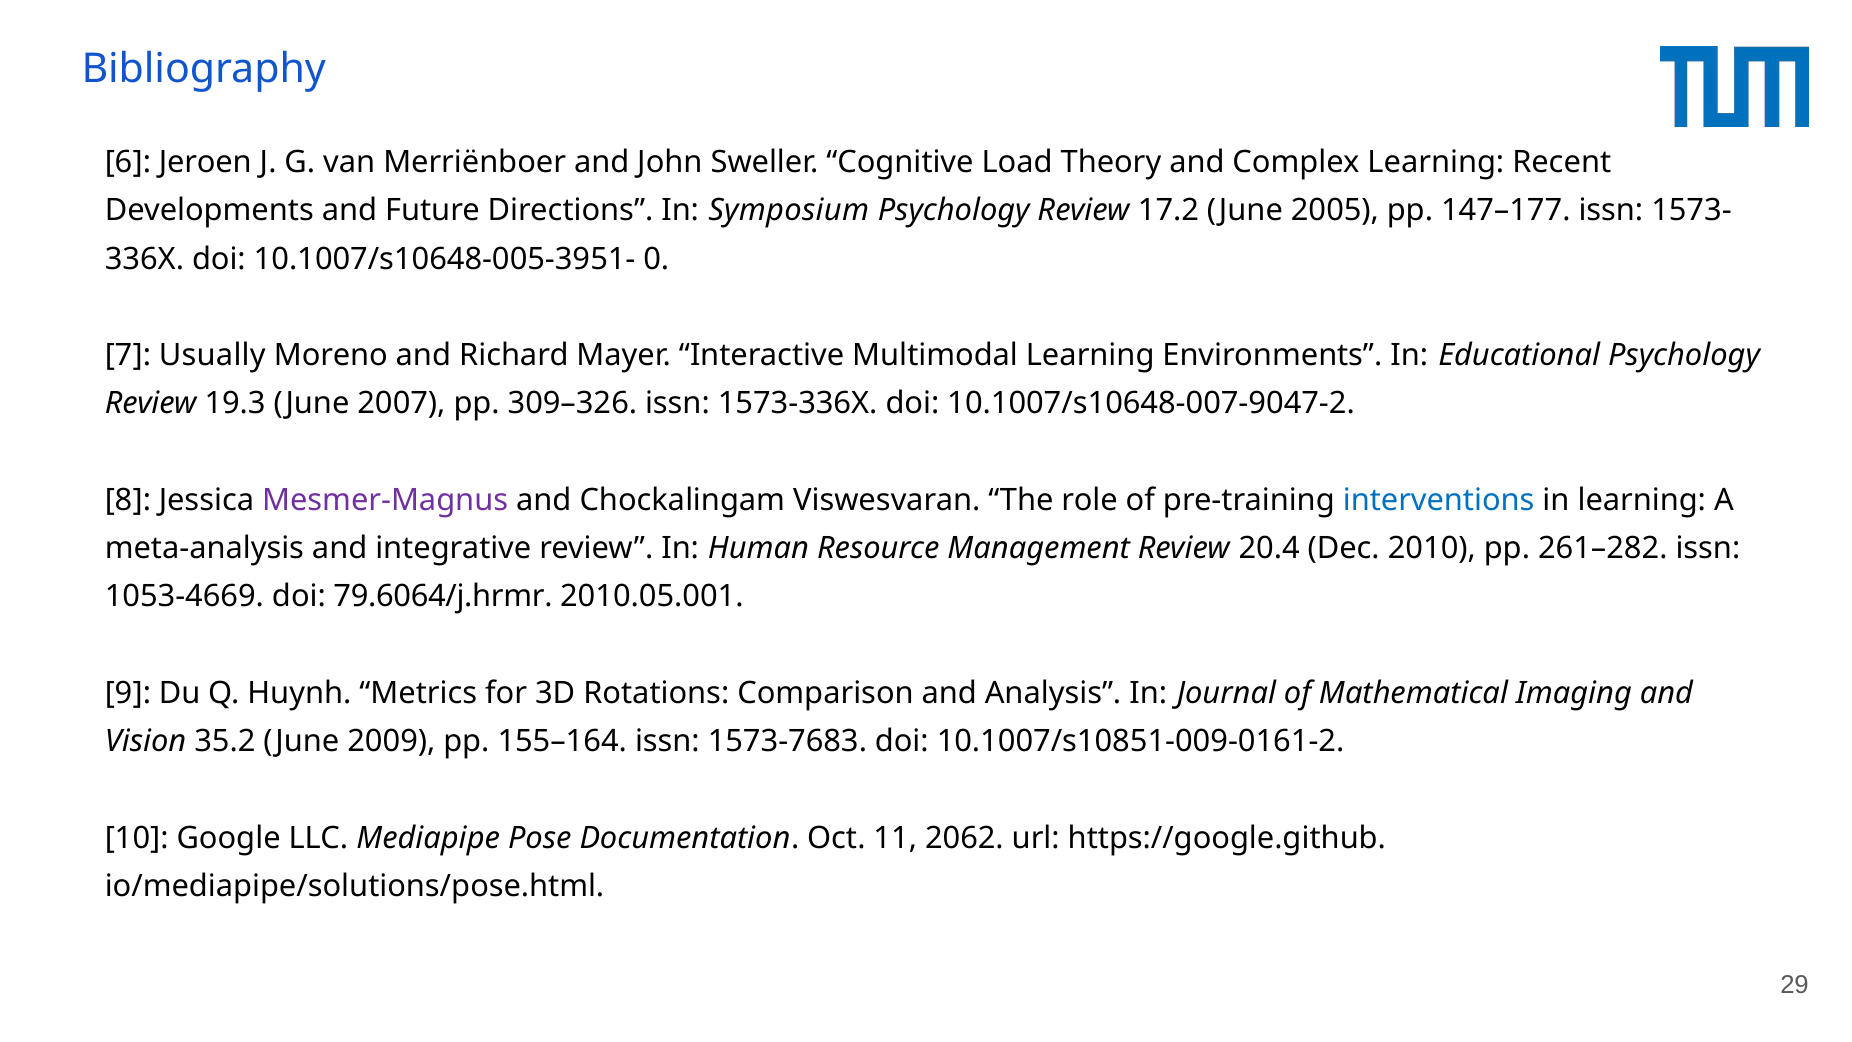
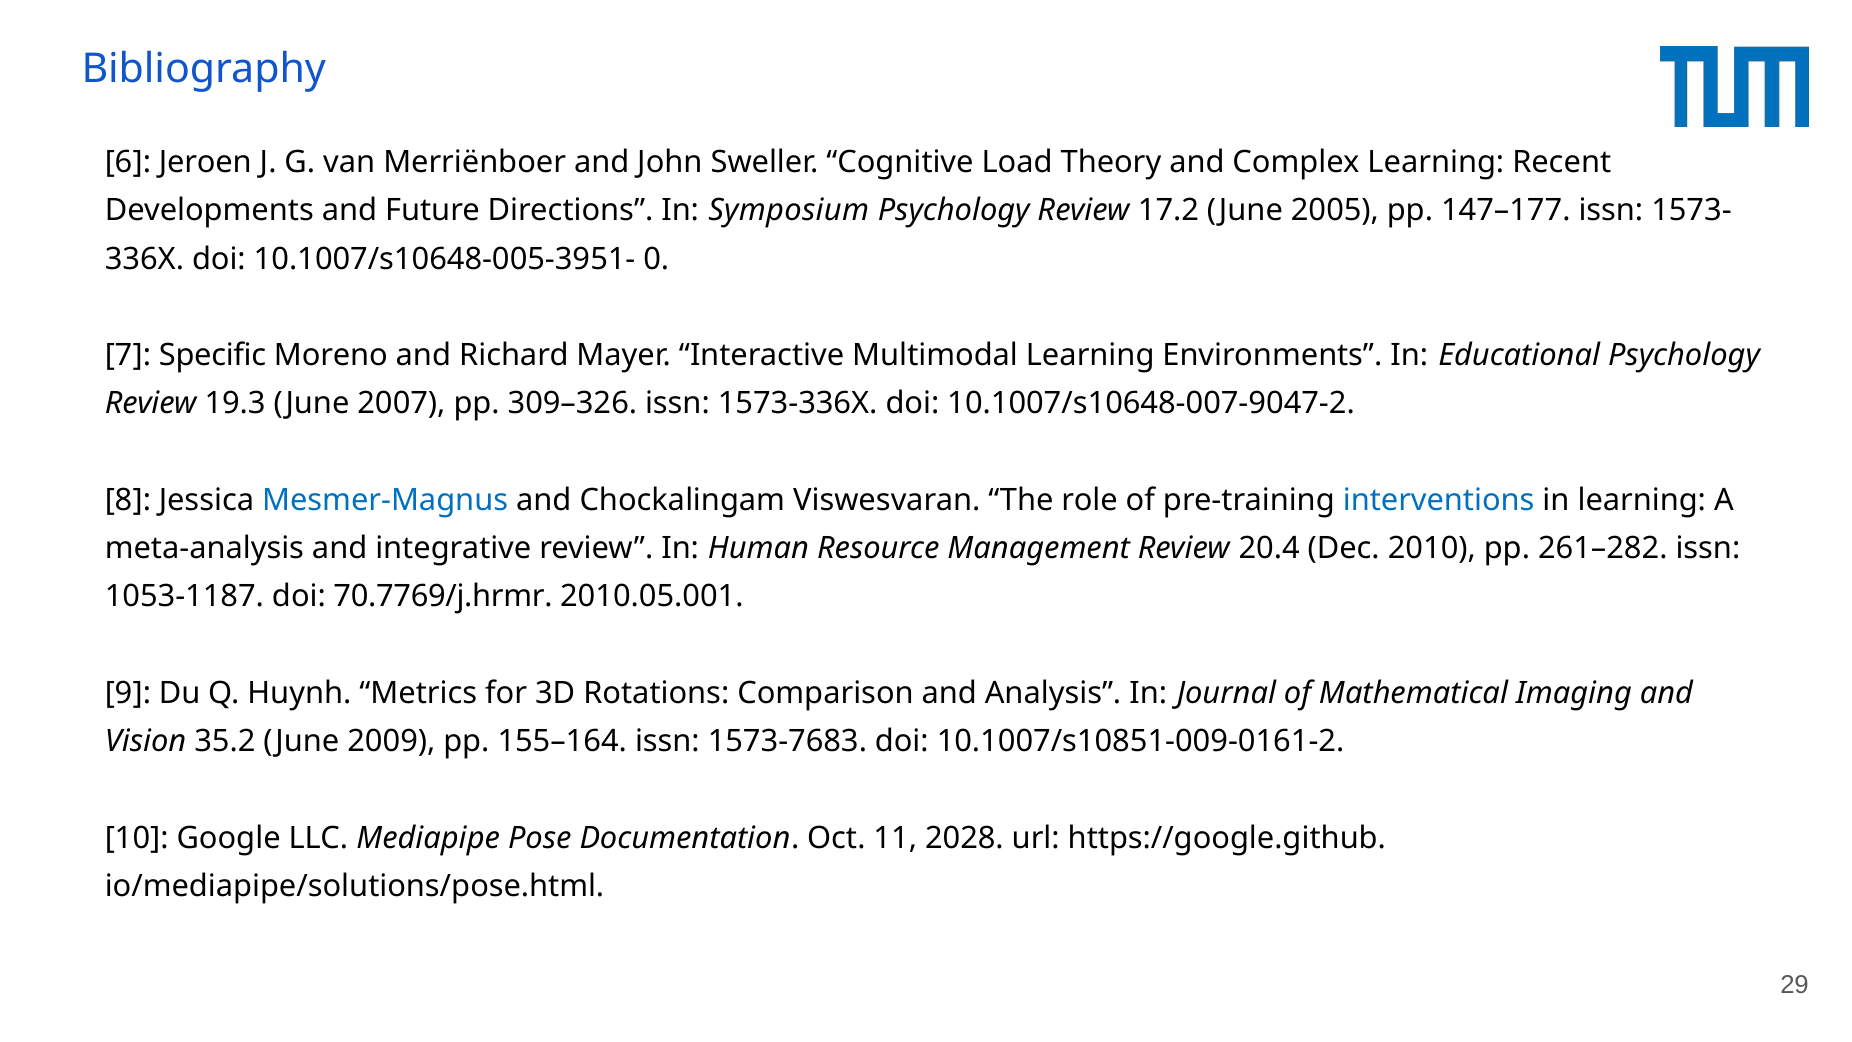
Usually: Usually -> Specific
Mesmer-Magnus colour: purple -> blue
1053-4669: 1053-4669 -> 1053-1187
79.6064/j.hrmr: 79.6064/j.hrmr -> 70.7769/j.hrmr
2062: 2062 -> 2028
